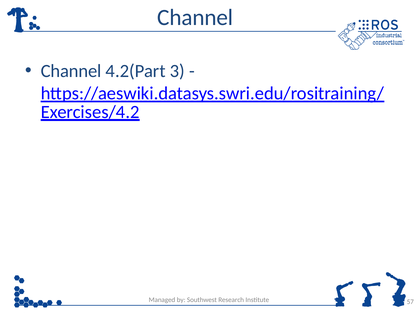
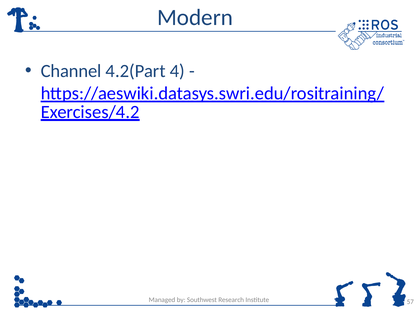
Channel at (195, 18): Channel -> Modern
3: 3 -> 4
